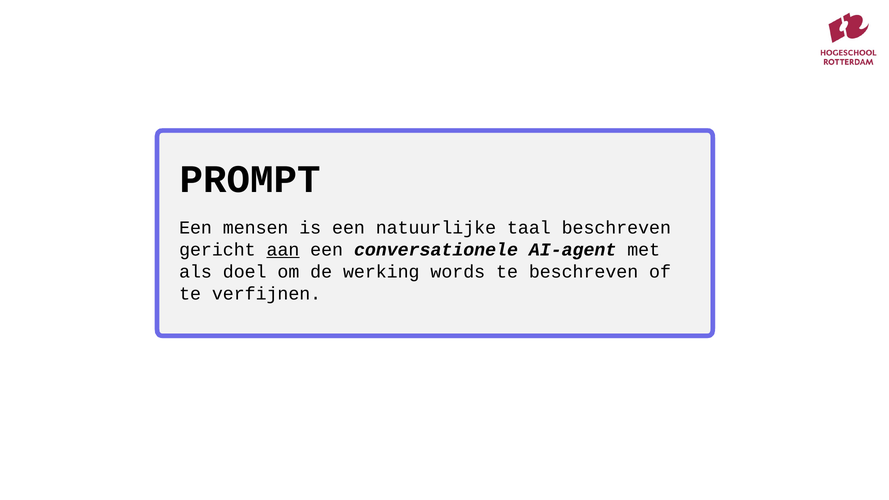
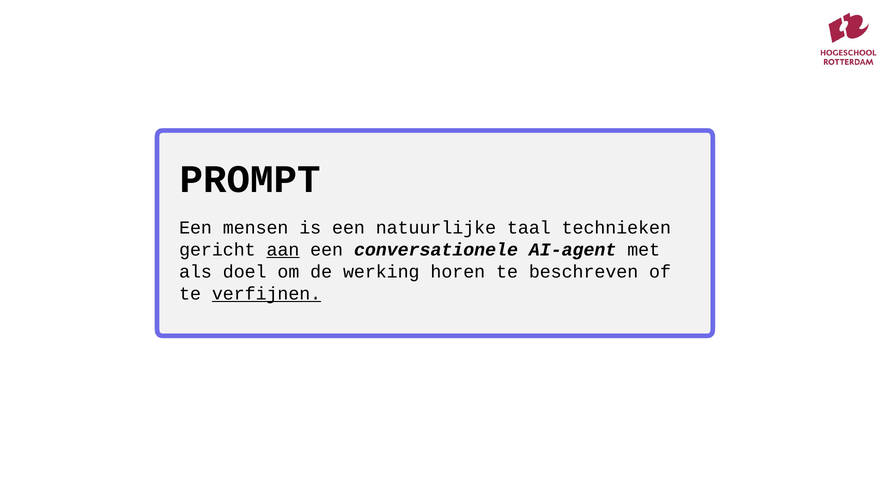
taal beschreven: beschreven -> technieken
words: words -> horen
verfijnen underline: none -> present
